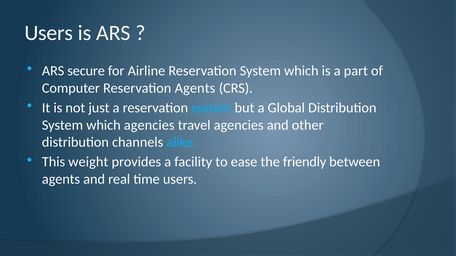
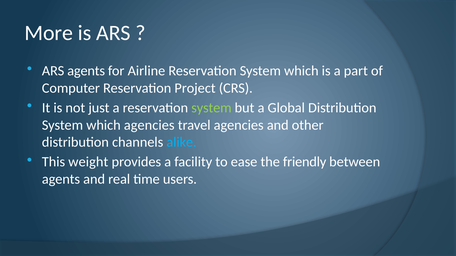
Users at (49, 33): Users -> More
ARS secure: secure -> agents
Reservation Agents: Agents -> Project
system at (211, 108) colour: light blue -> light green
